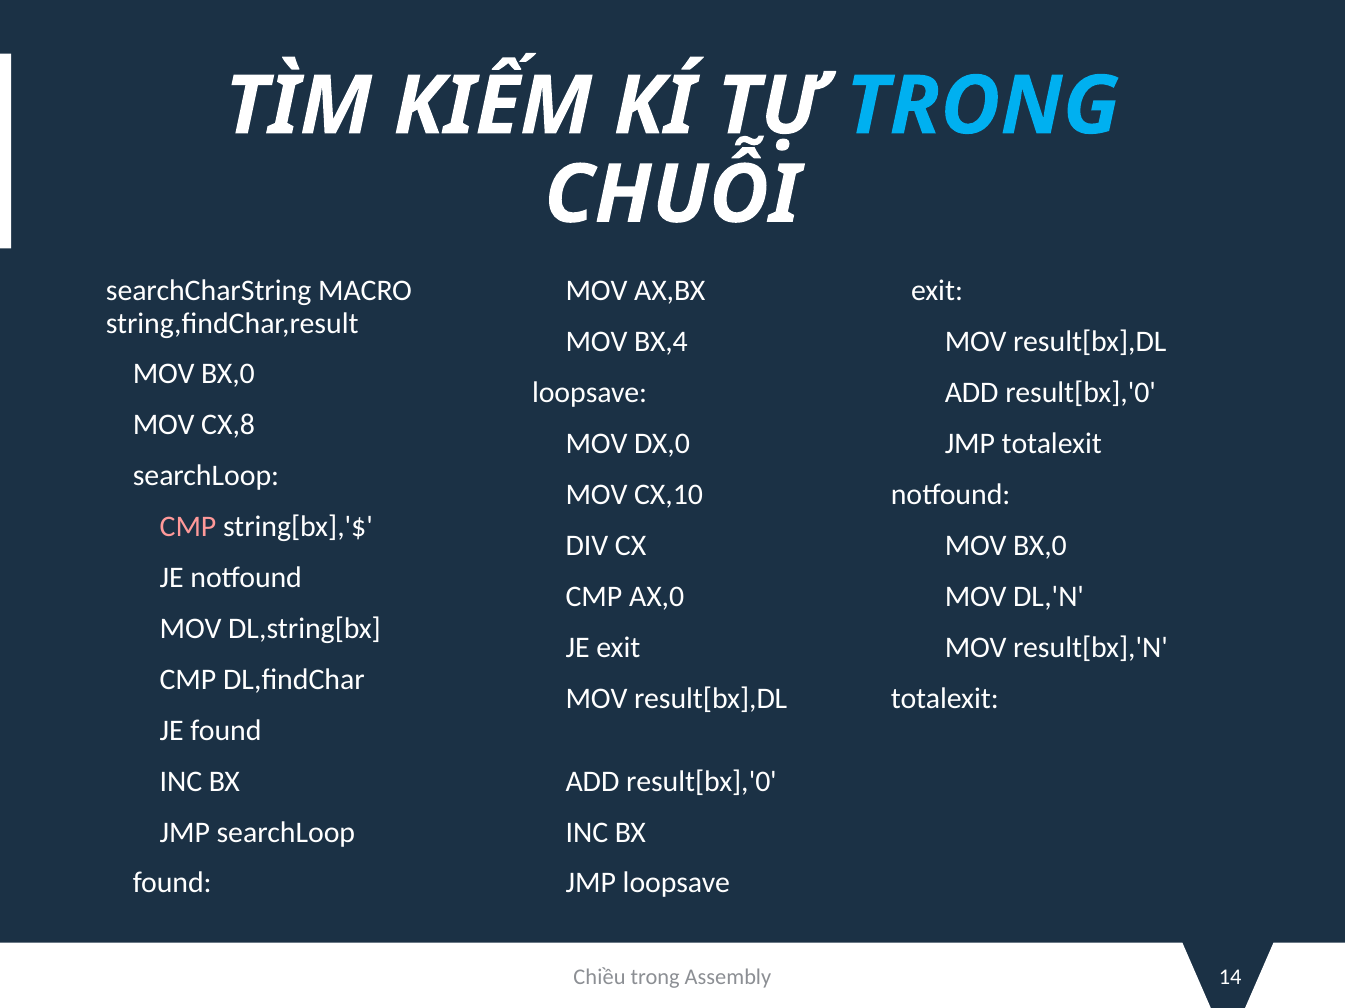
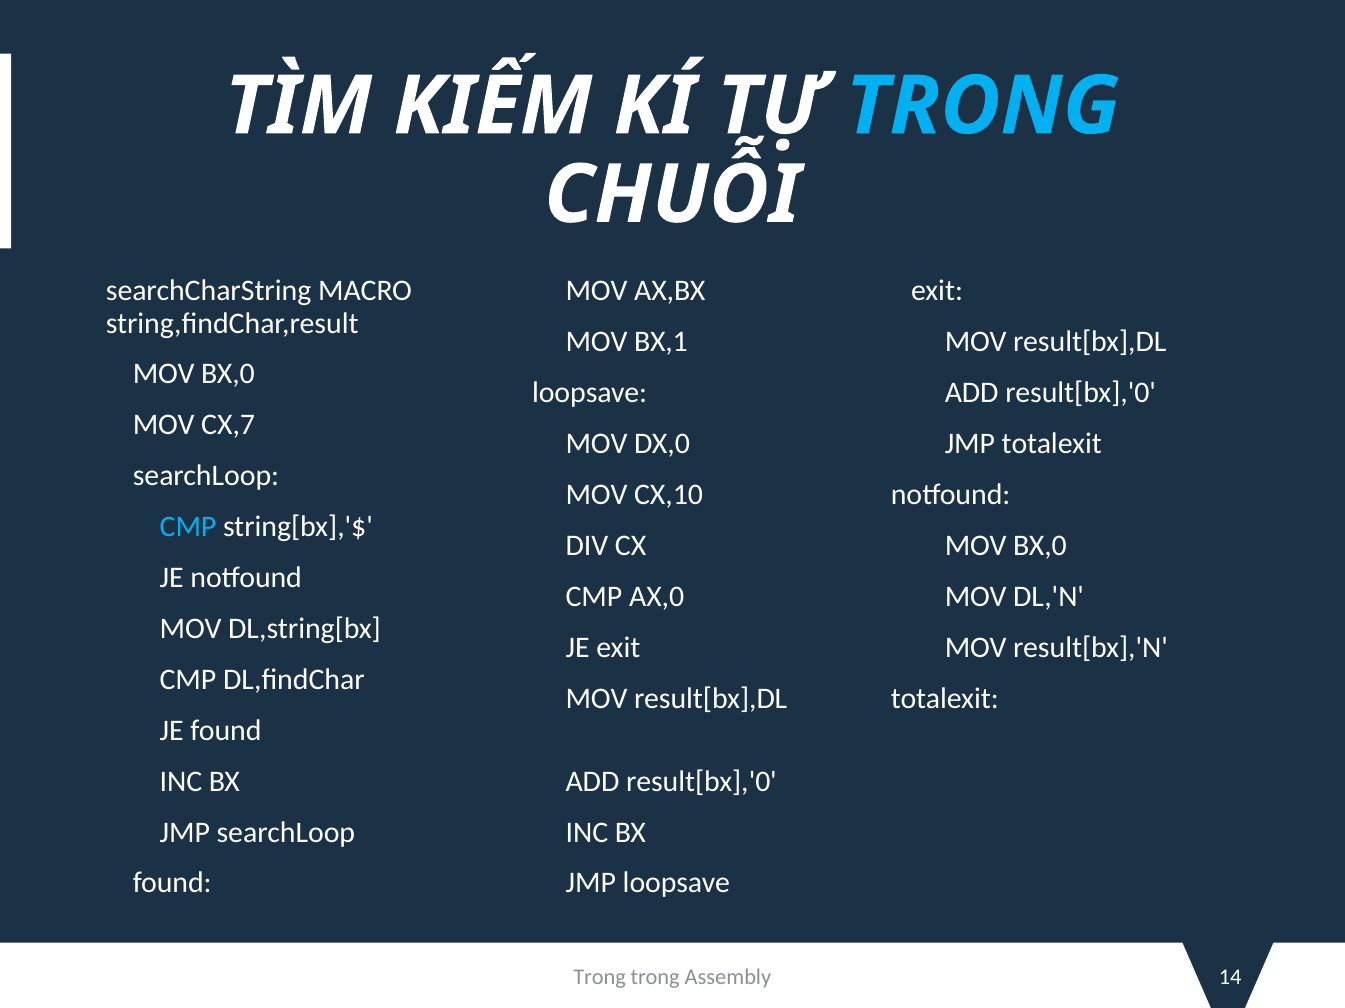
BX,4: BX,4 -> BX,1
CX,8: CX,8 -> CX,7
CMP at (188, 527) colour: pink -> light blue
Chiều at (599, 978): Chiều -> Trong
